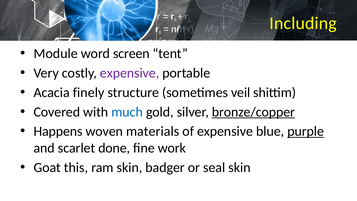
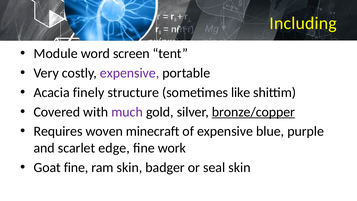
veil: veil -> like
much colour: blue -> purple
Happens: Happens -> Requires
materials: materials -> minecraft
purple underline: present -> none
done: done -> edge
Goat this: this -> fine
